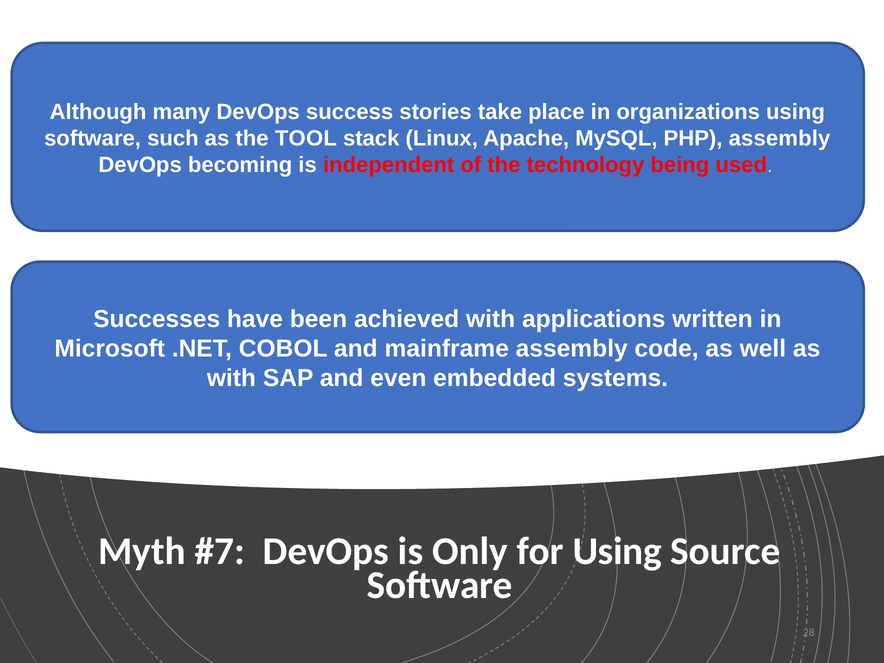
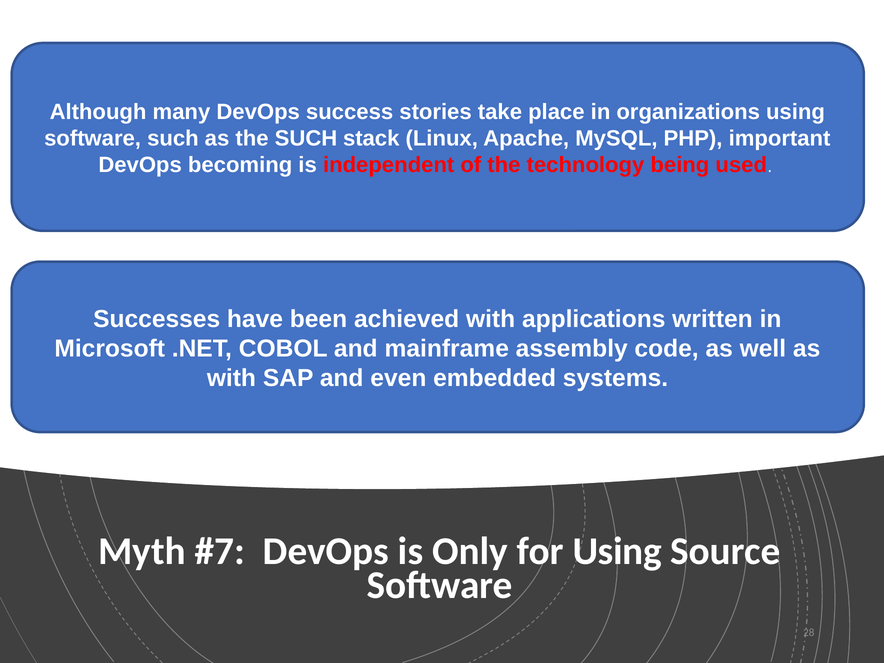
the TOOL: TOOL -> SUCH
PHP assembly: assembly -> important
